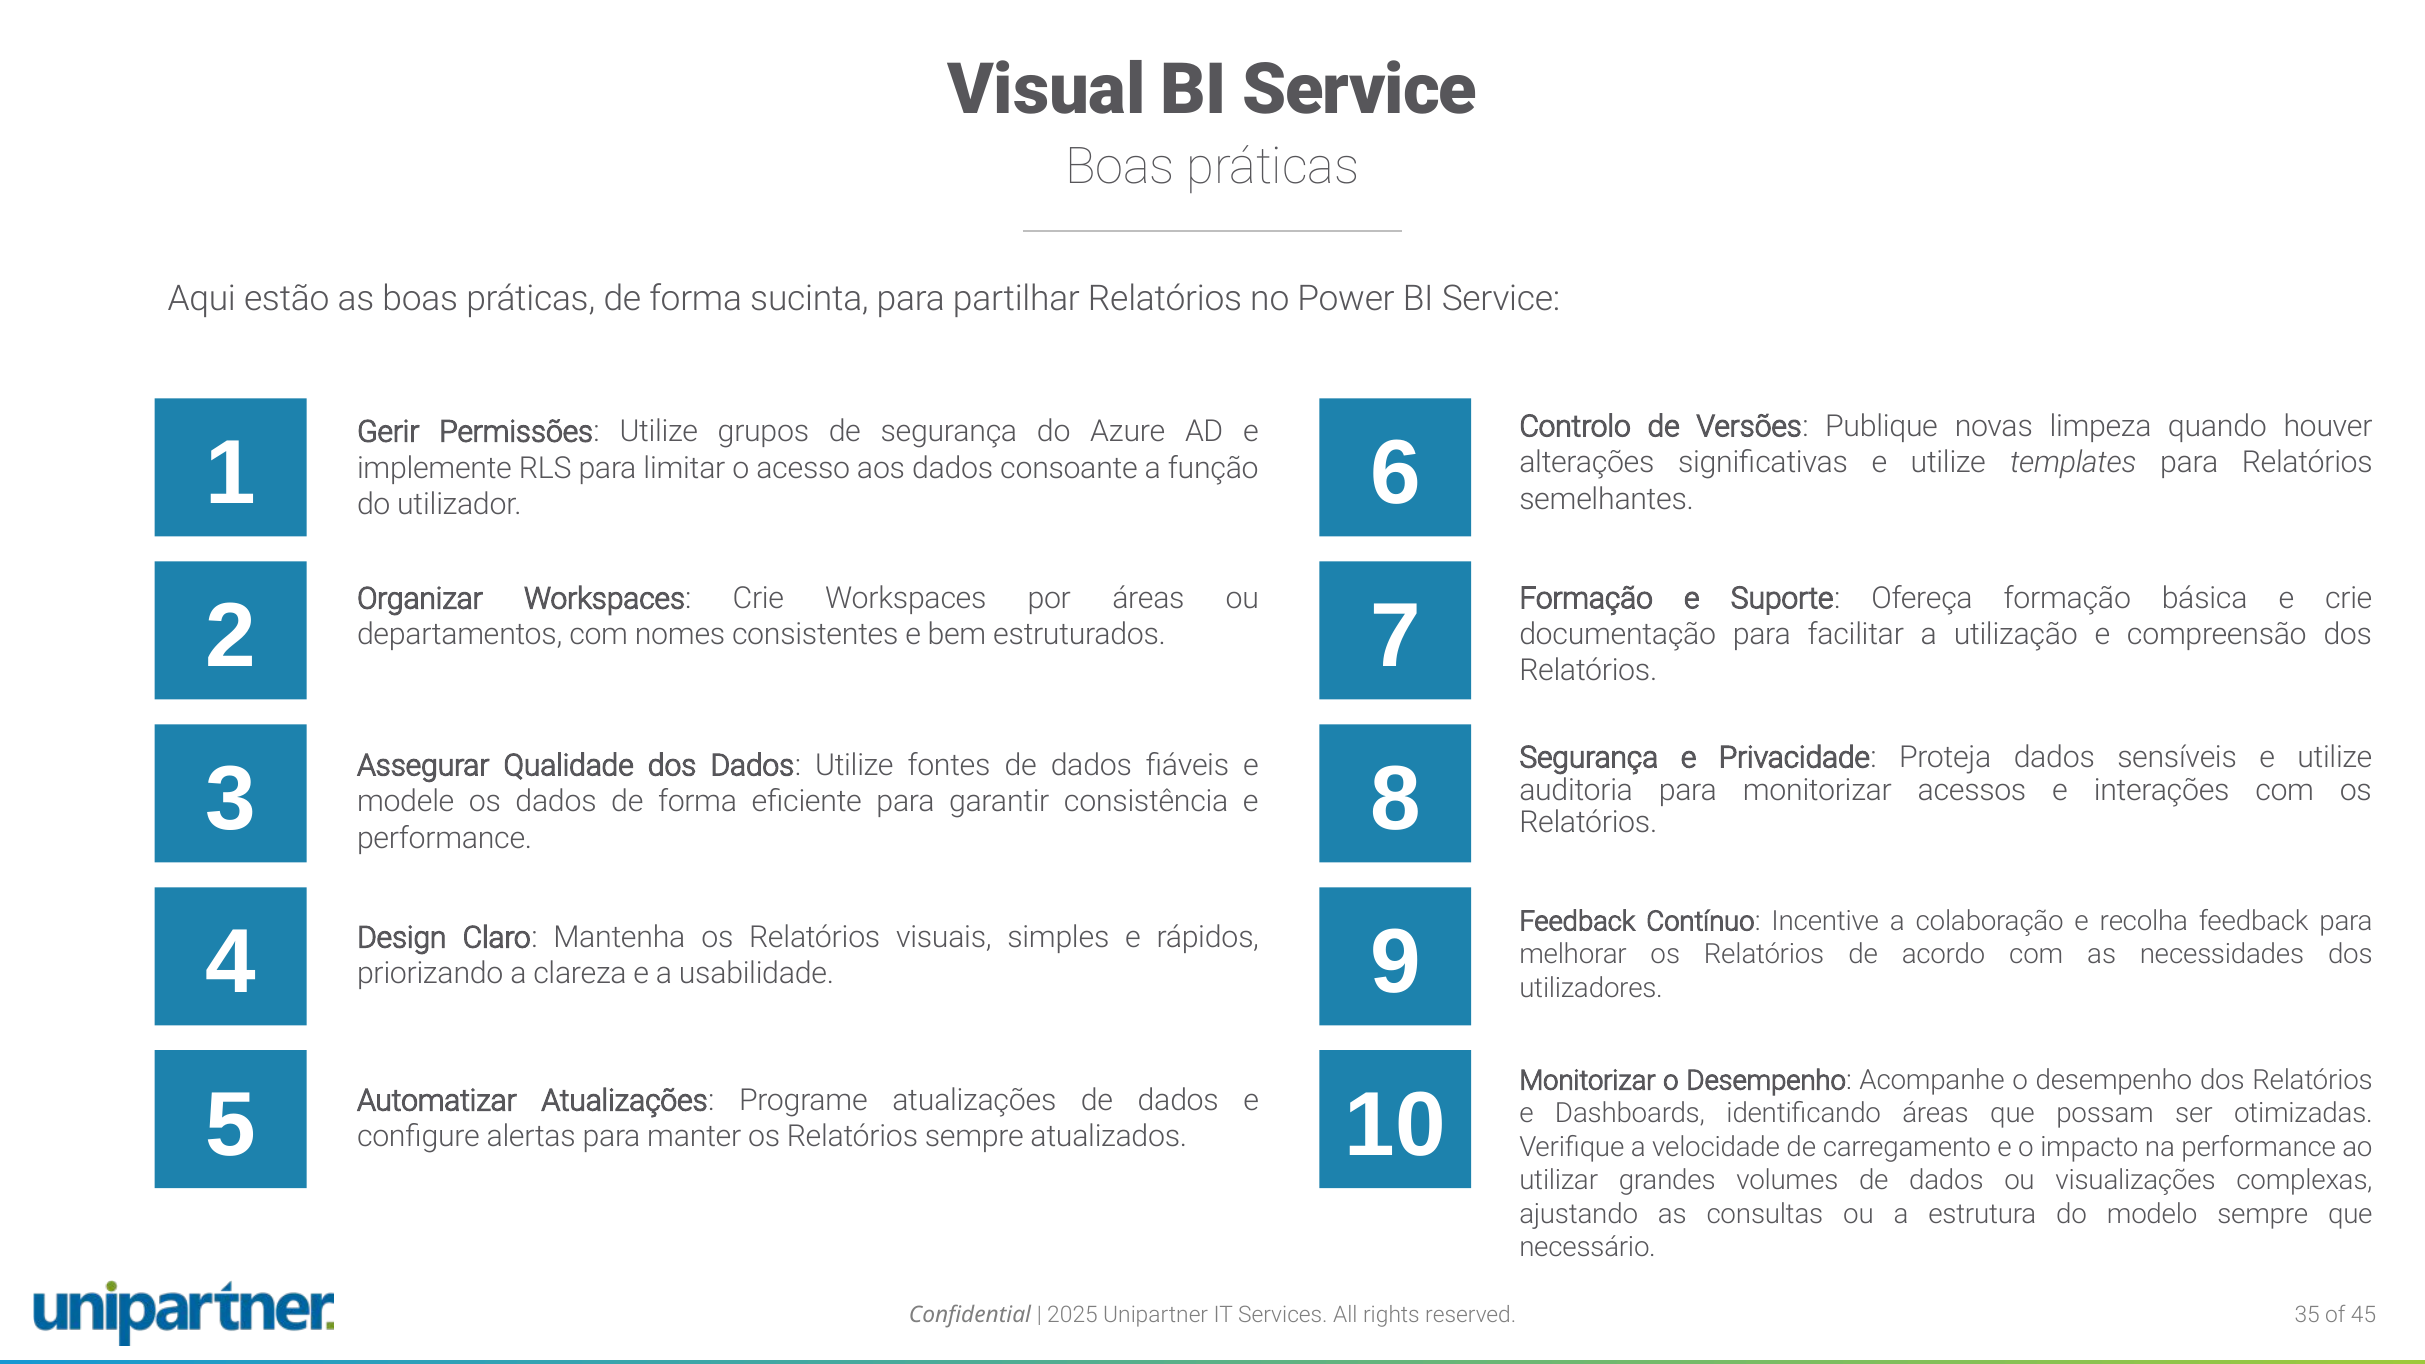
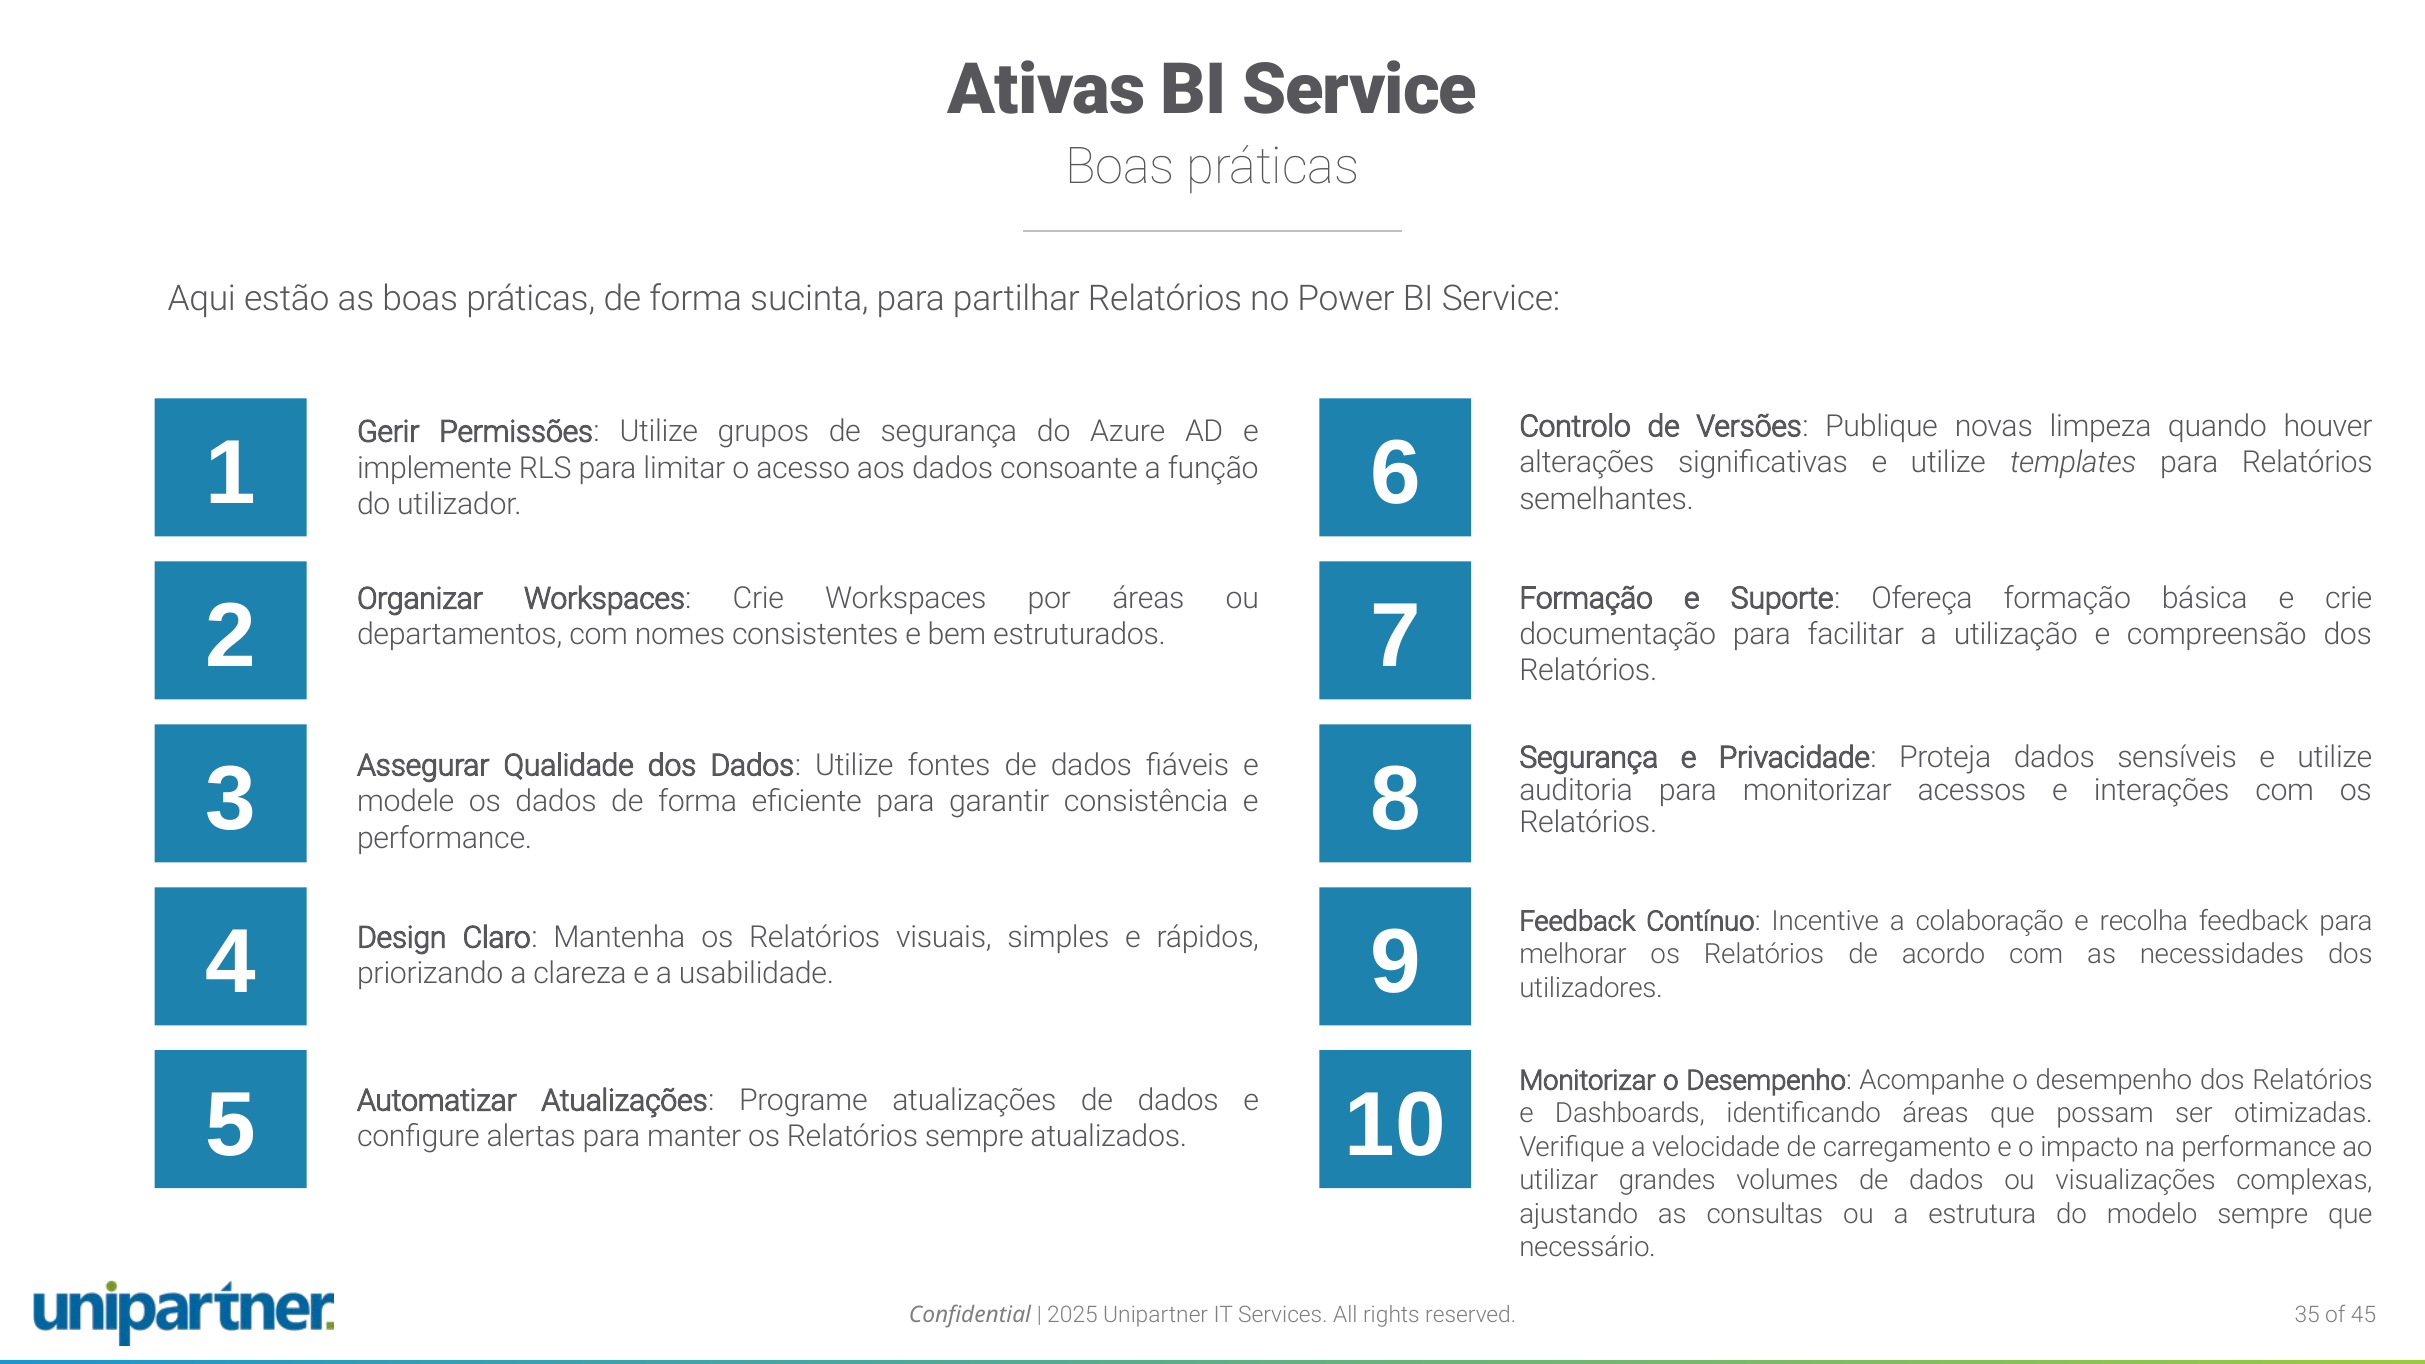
Visual: Visual -> Ativas
